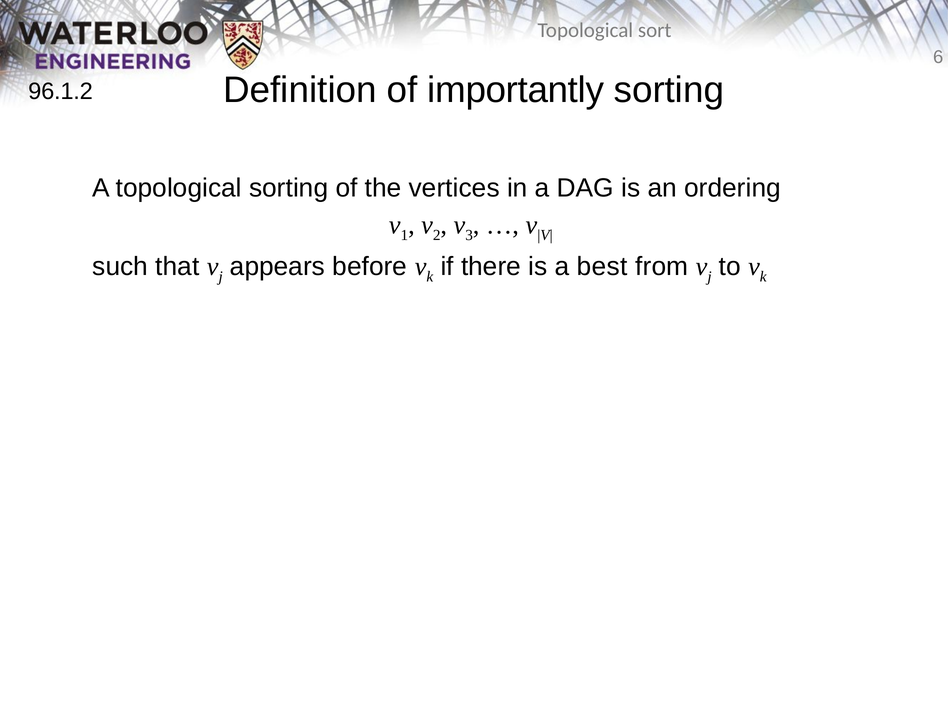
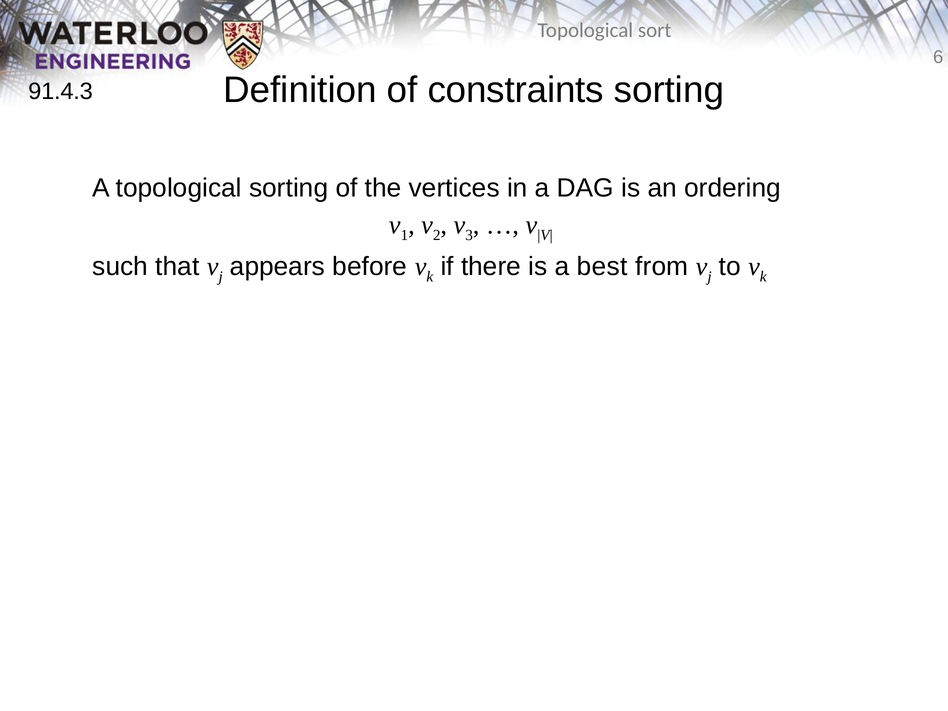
importantly: importantly -> constraints
96.1.2: 96.1.2 -> 91.4.3
